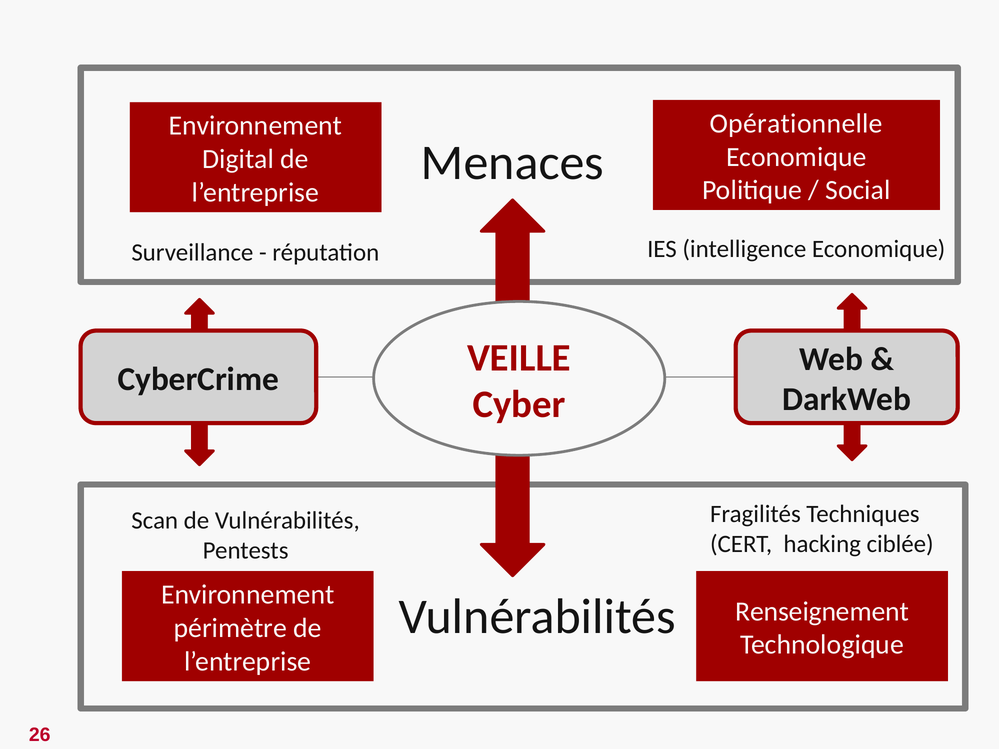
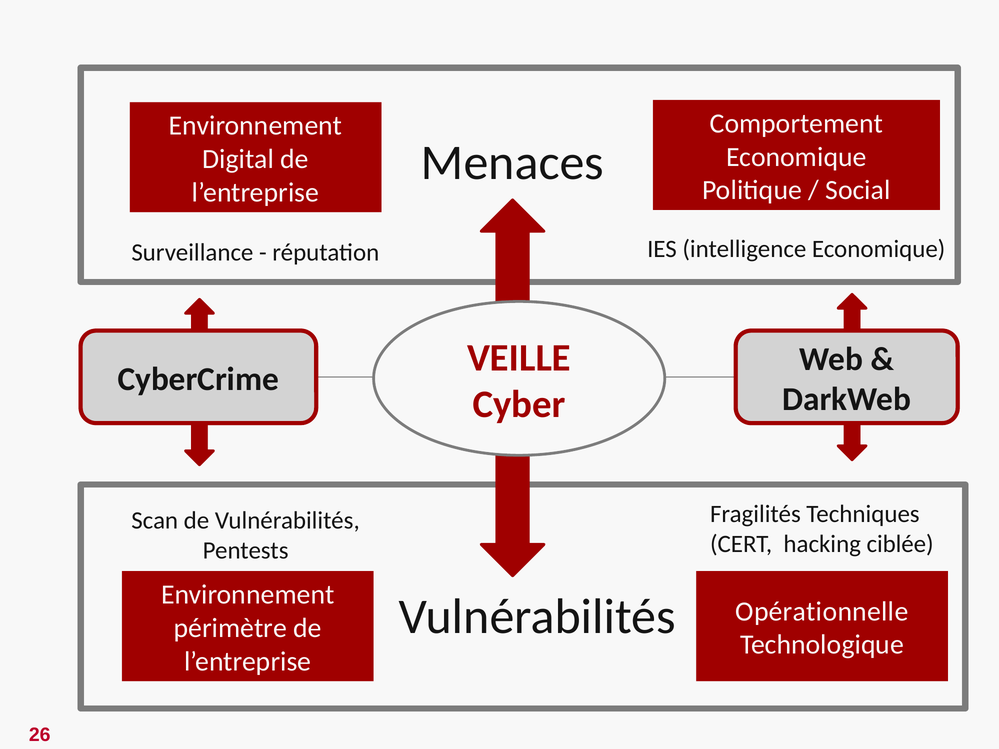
Opérationnelle: Opérationnelle -> Comportement
Renseignement: Renseignement -> Opérationnelle
